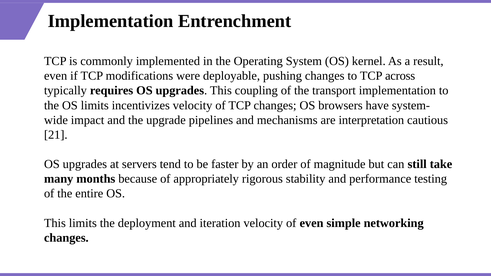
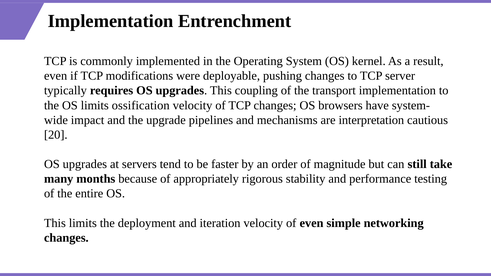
across: across -> server
incentivizes: incentivizes -> ossification
21: 21 -> 20
